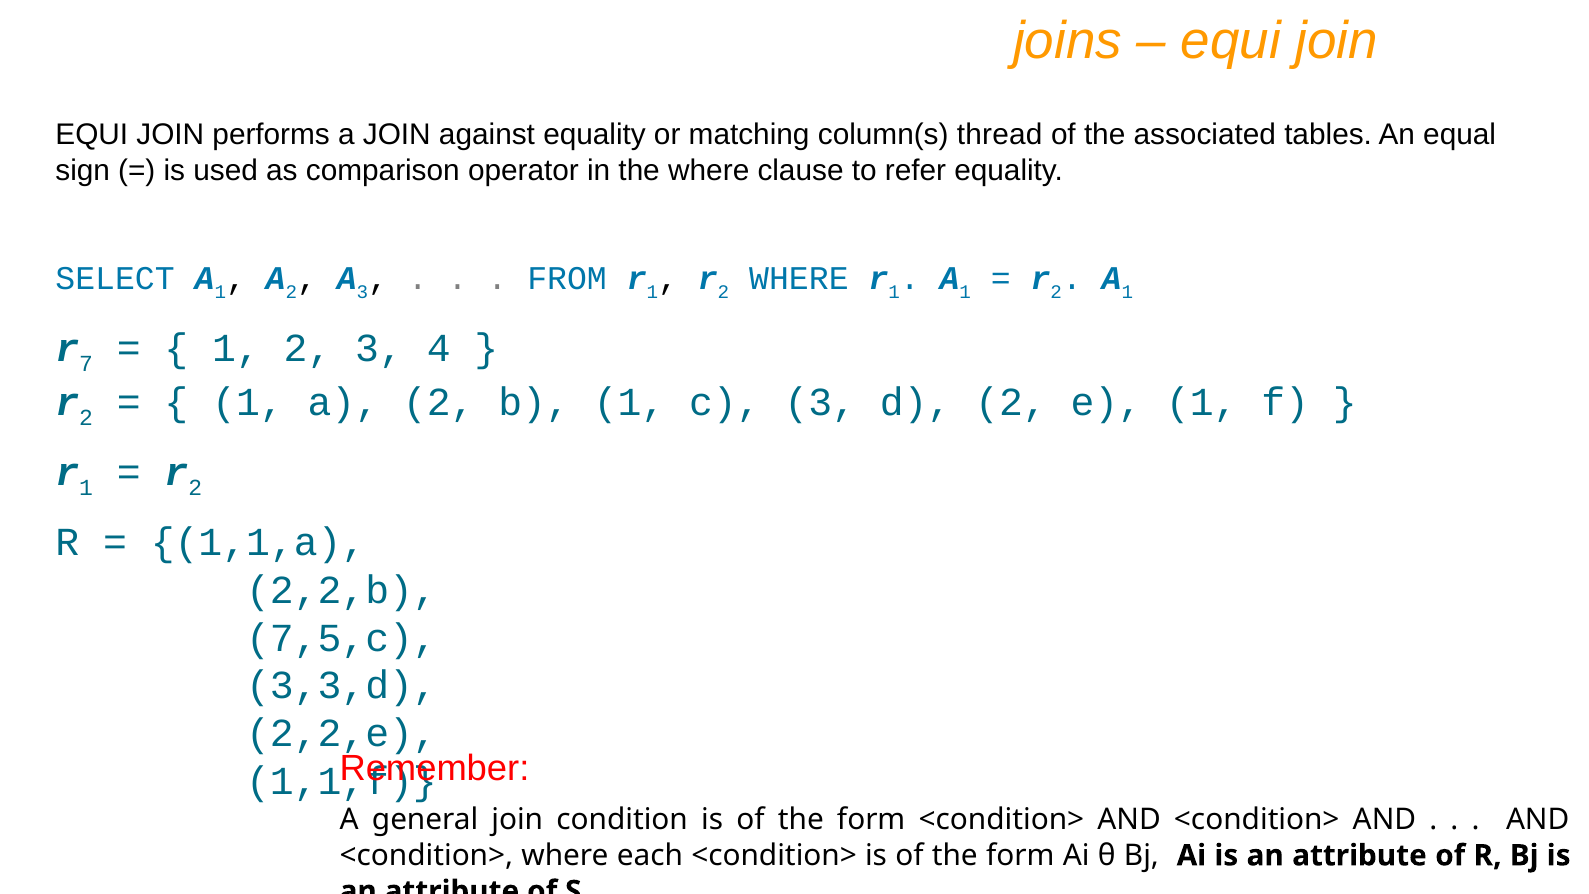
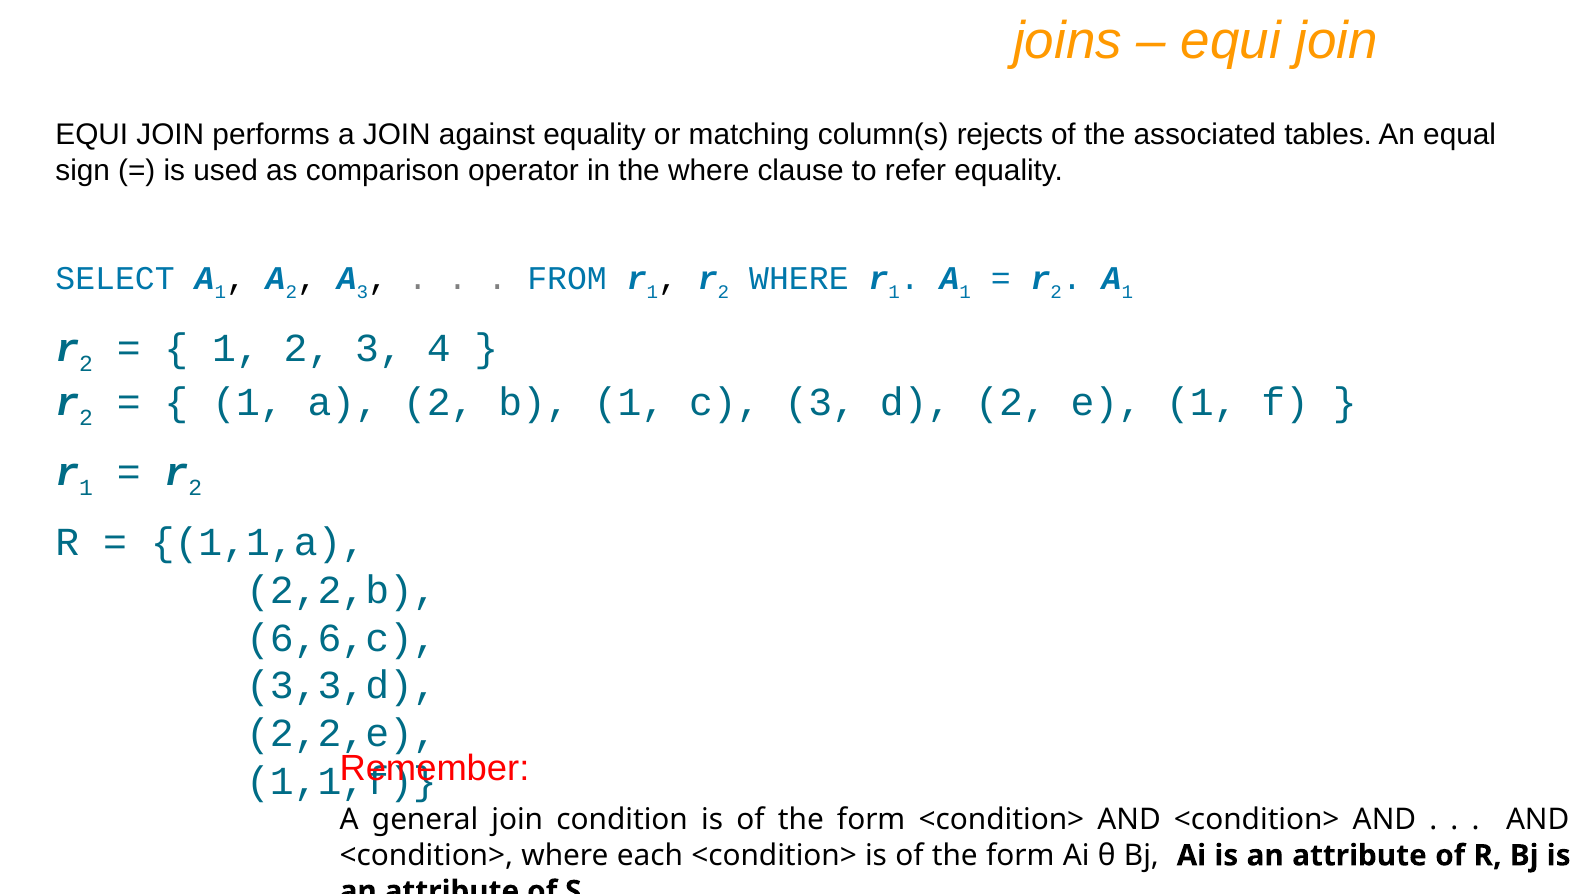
thread: thread -> rejects
7 at (86, 363): 7 -> 2
7,5,c: 7,5,c -> 6,6,c
